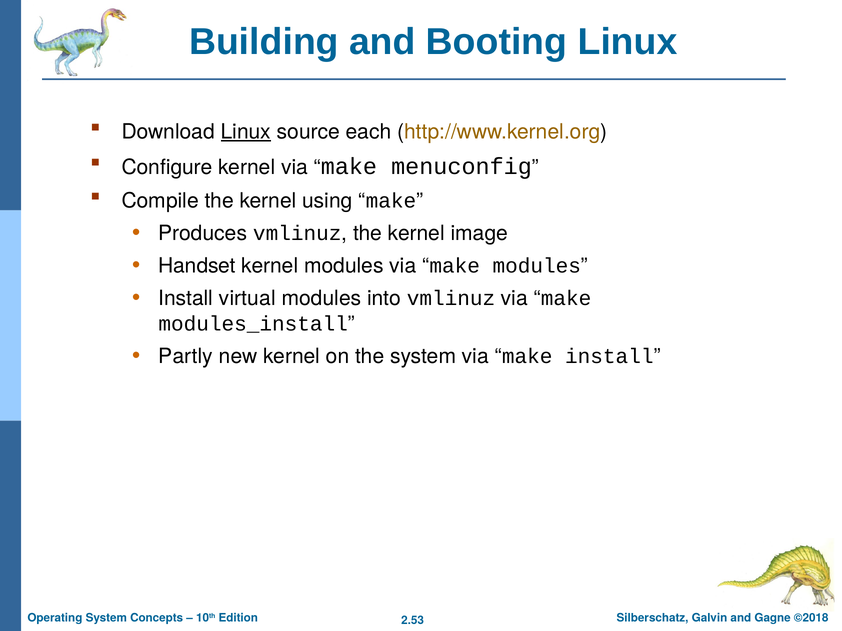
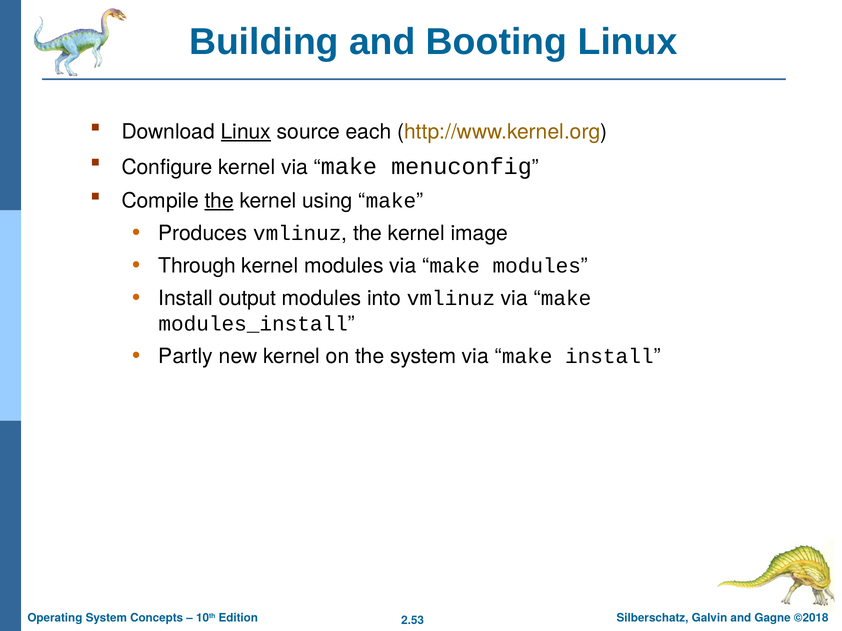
the at (219, 201) underline: none -> present
Handset: Handset -> Through
virtual: virtual -> output
